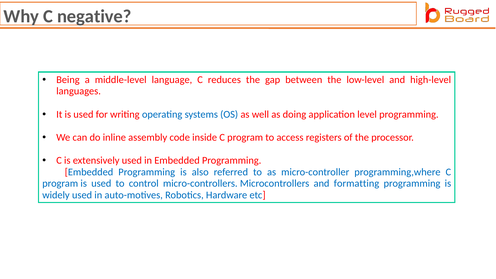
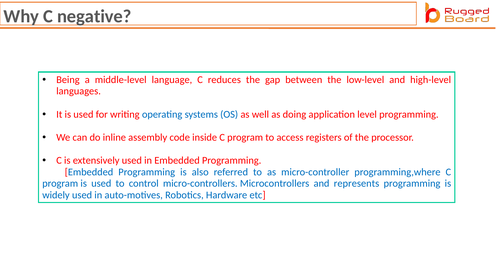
formatting: formatting -> represents
